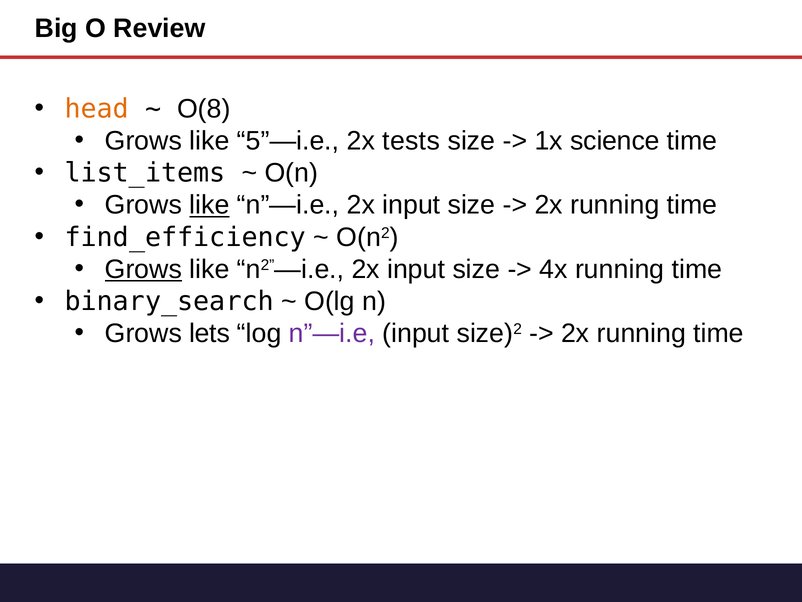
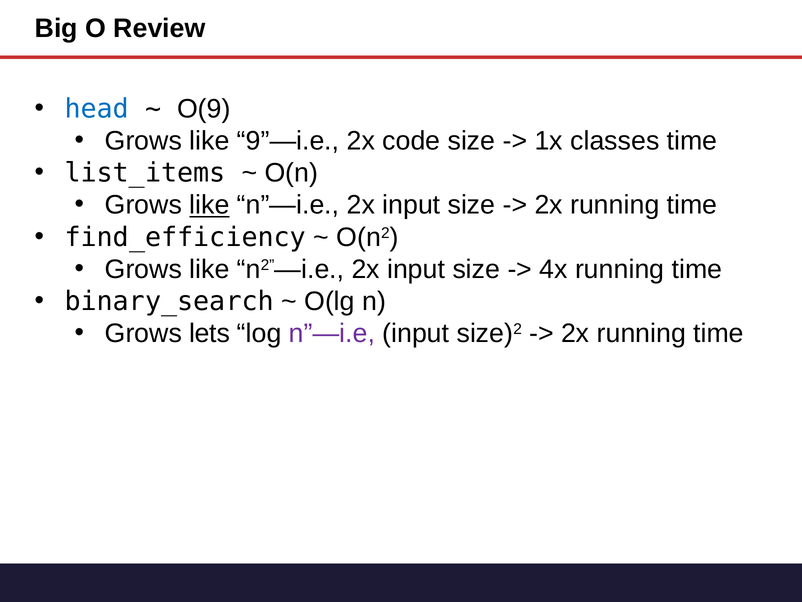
head colour: orange -> blue
O(8: O(8 -> O(9
5”—i.e: 5”—i.e -> 9”—i.e
tests: tests -> code
science: science -> classes
Grows at (143, 269) underline: present -> none
